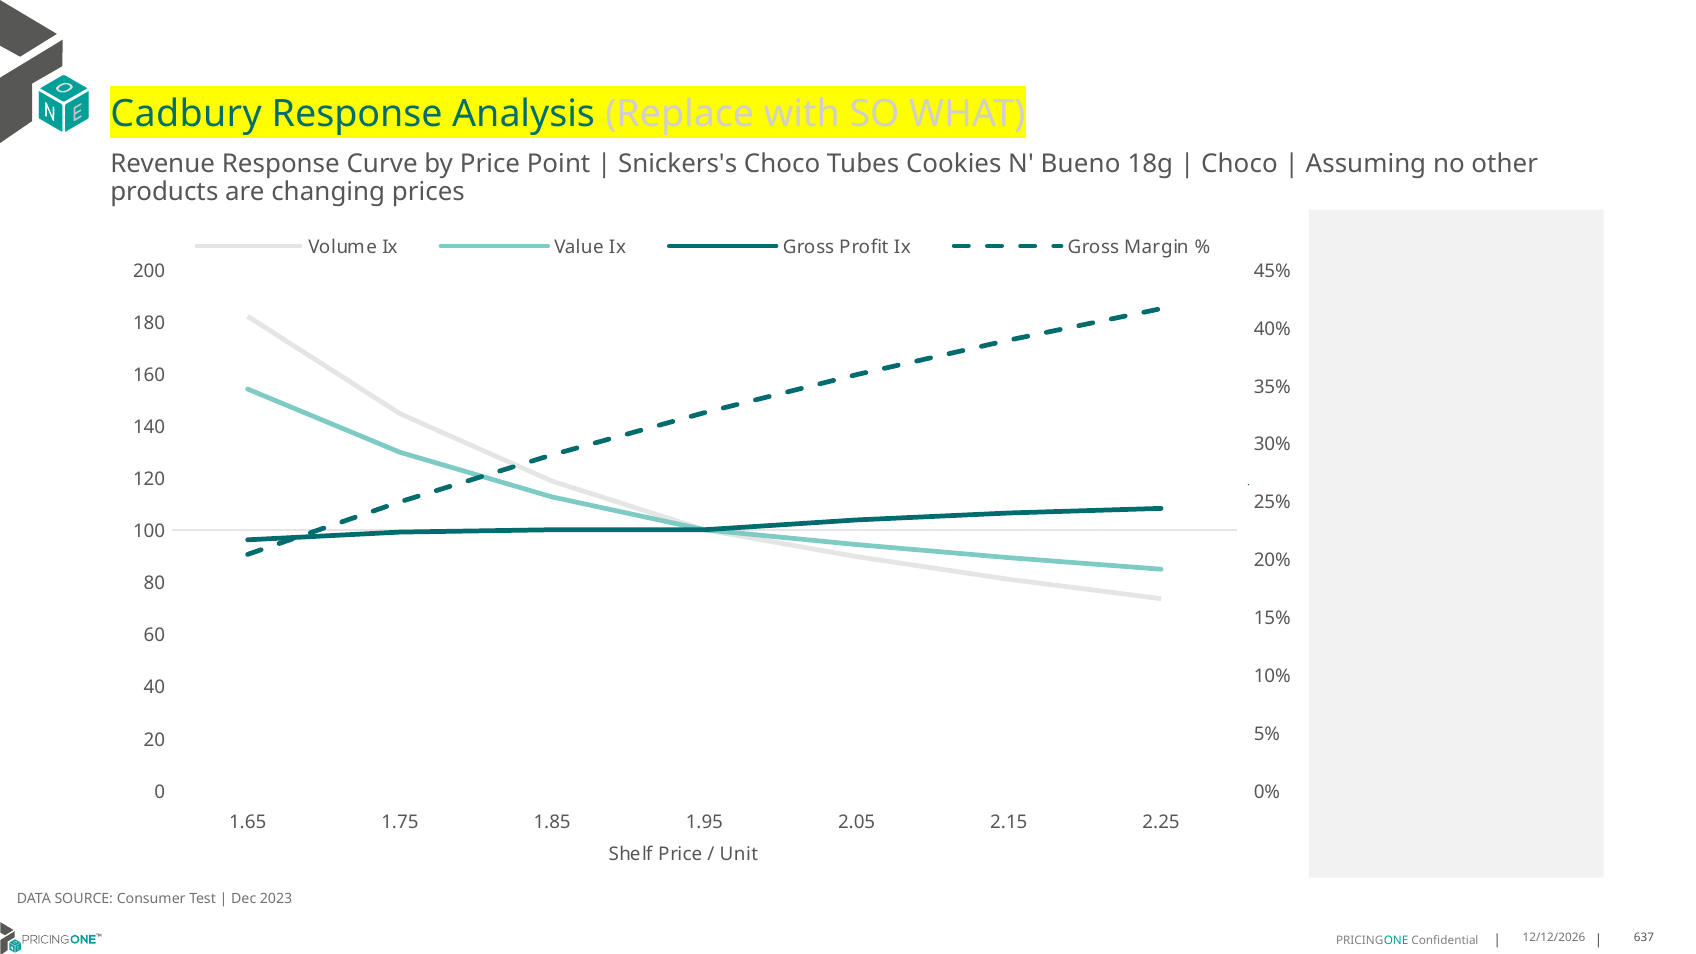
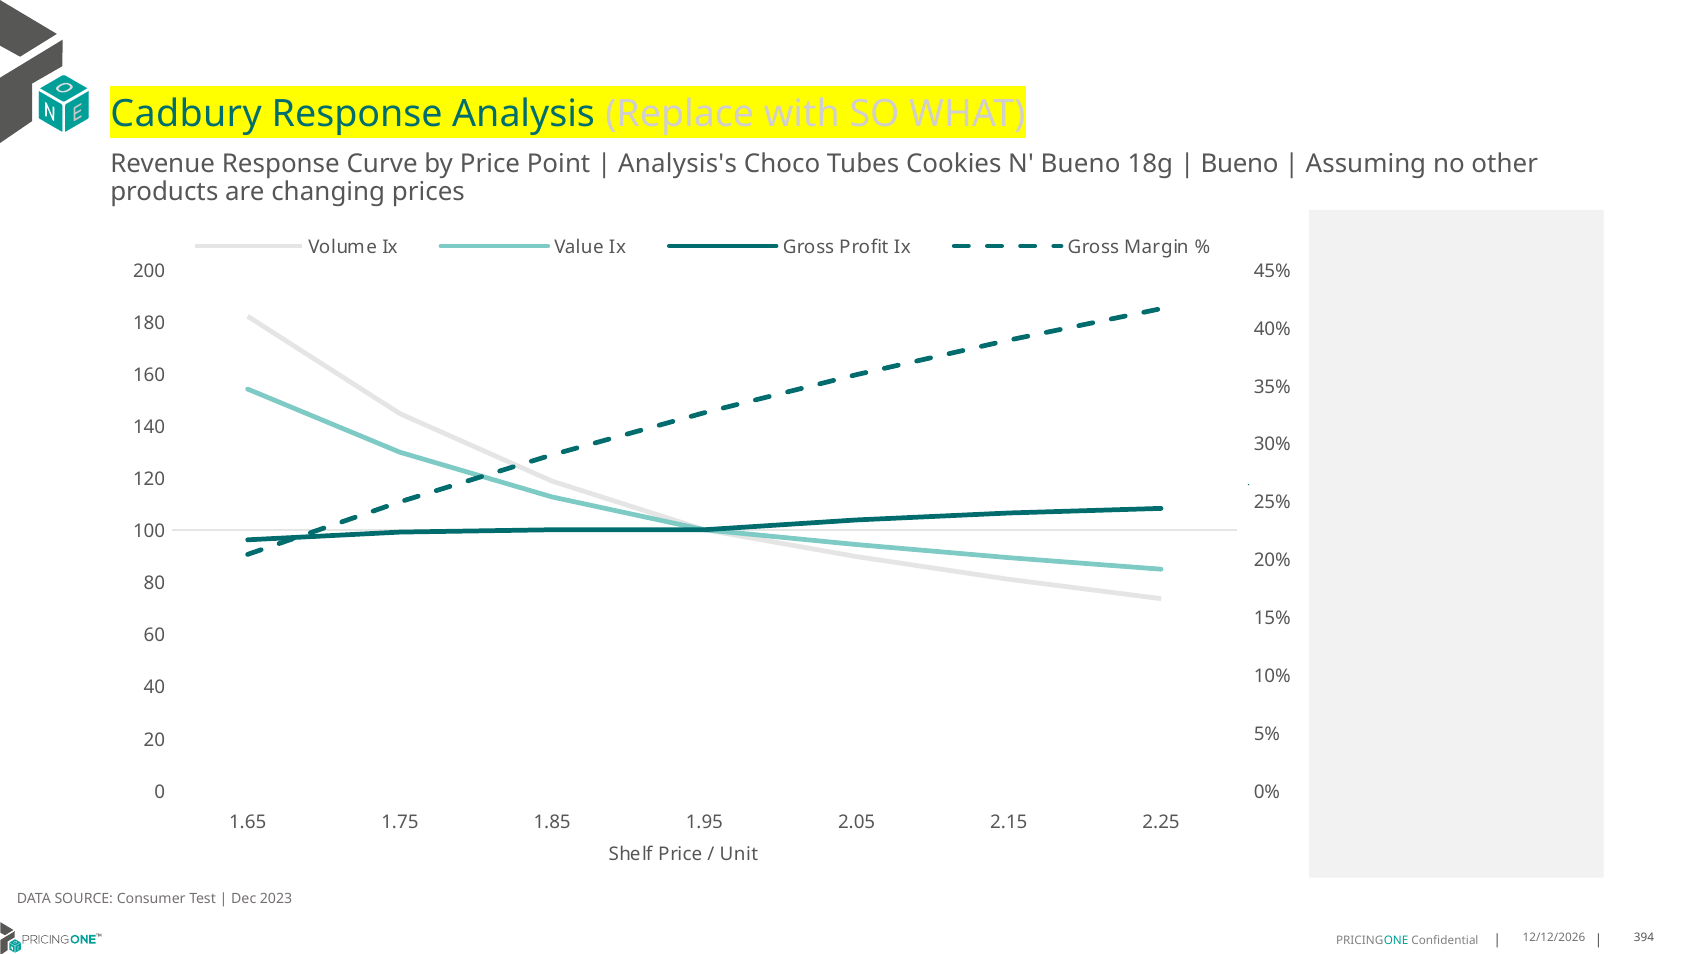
Snickers's: Snickers's -> Analysis's
Choco at (1239, 164): Choco -> Bueno
637: 637 -> 394
